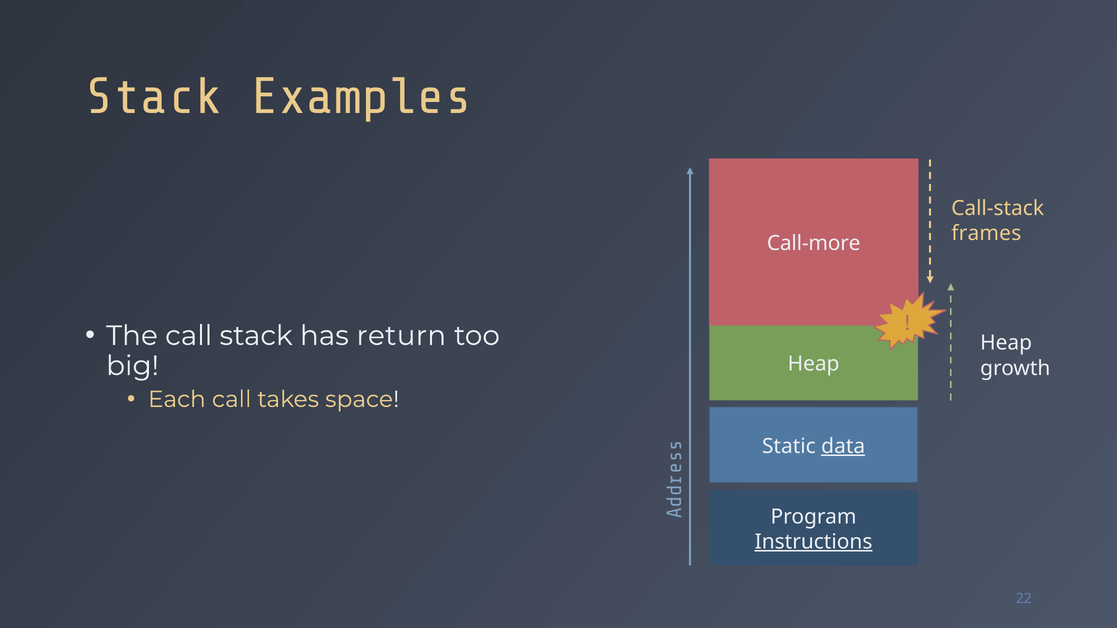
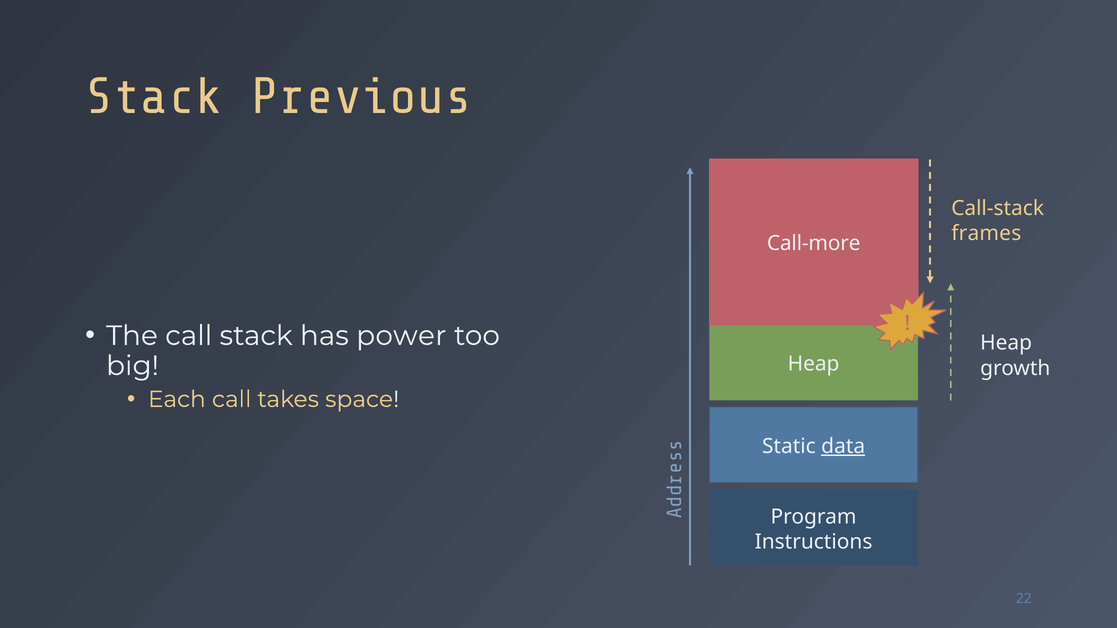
Examples: Examples -> Previous
return: return -> power
Instructions underline: present -> none
